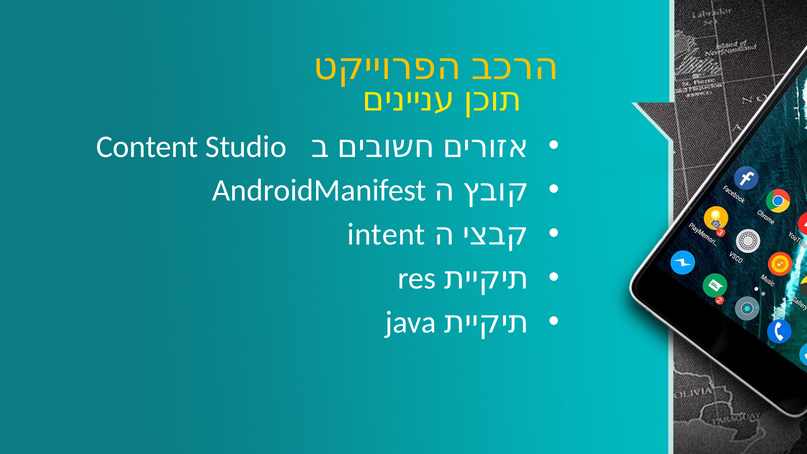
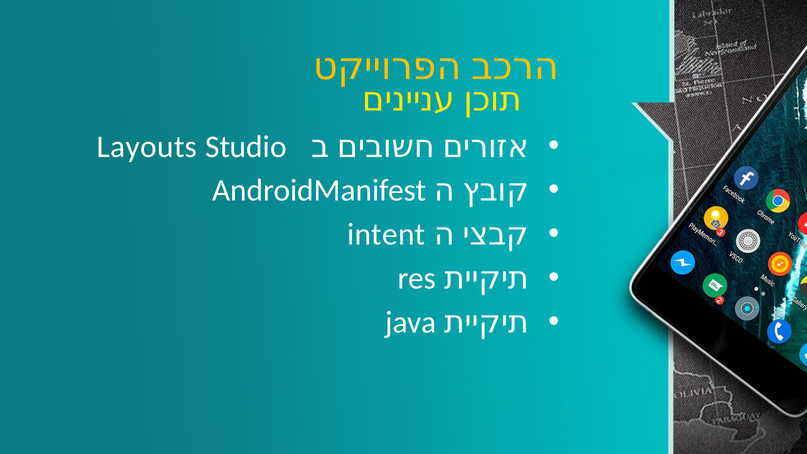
Content: Content -> Layouts
